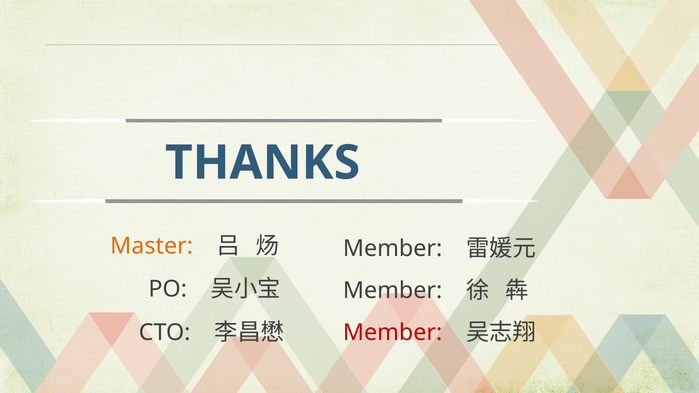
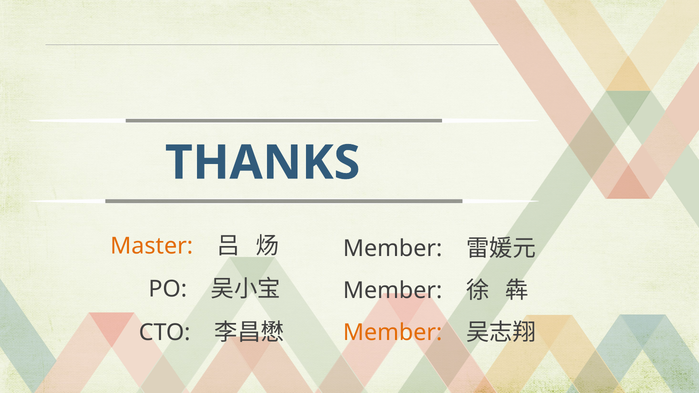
Member at (393, 333) colour: red -> orange
